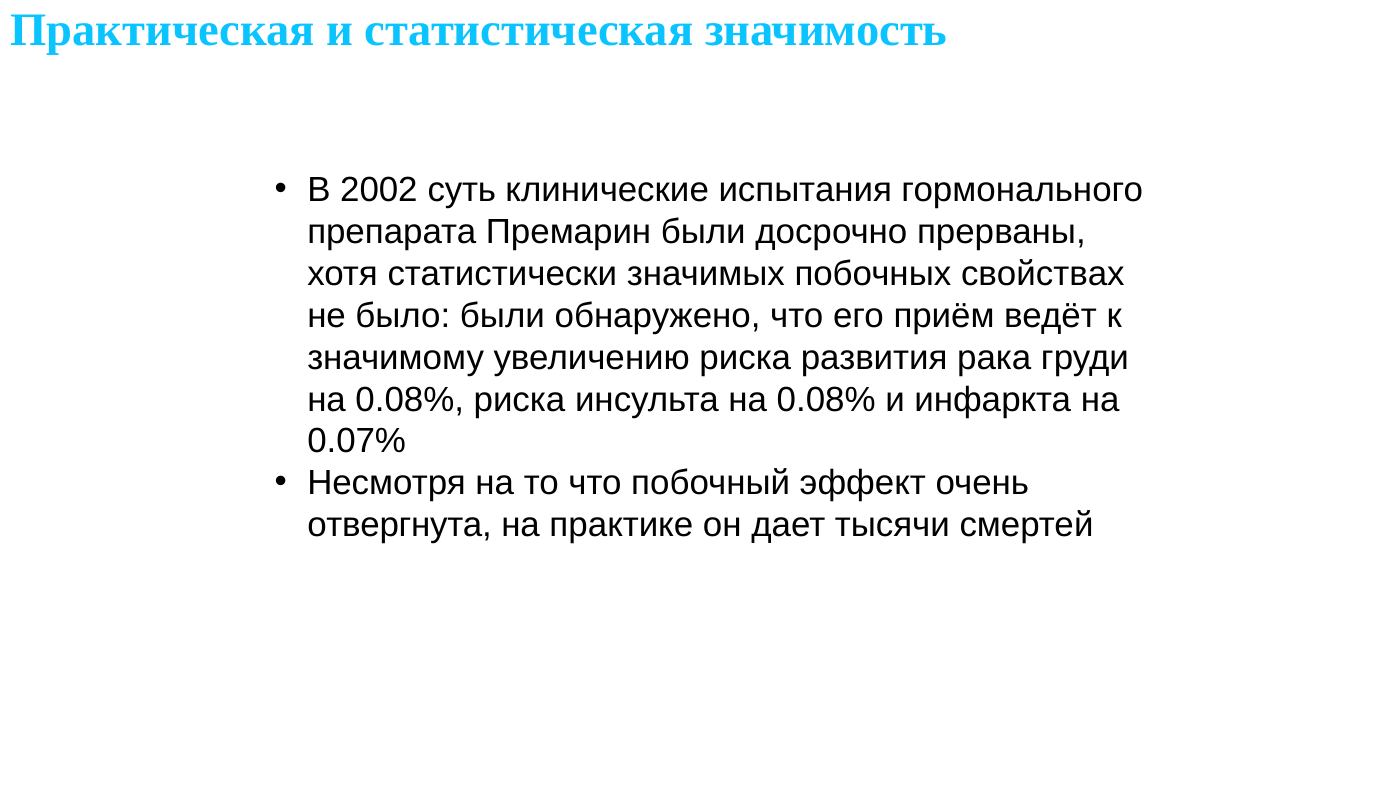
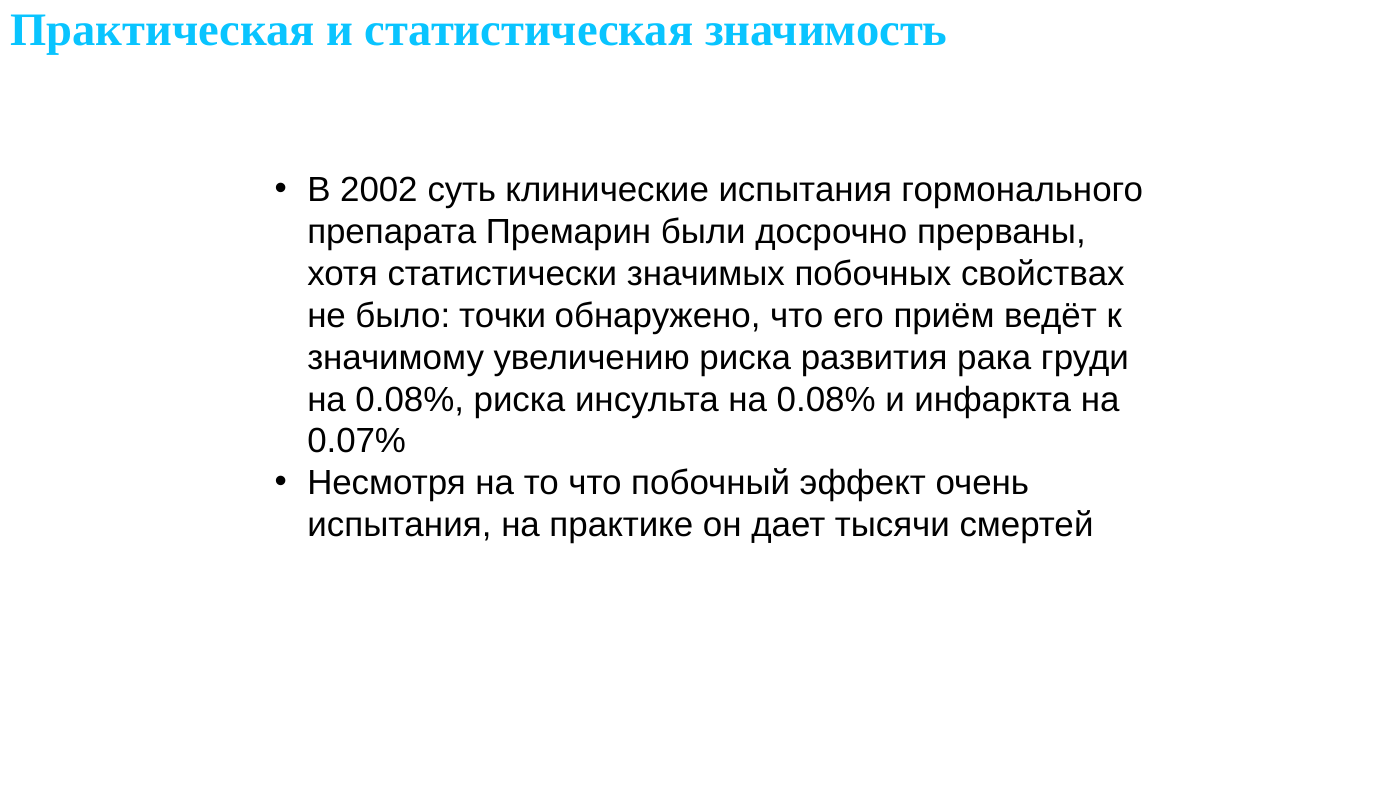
было были: были -> точки
отвергнута at (400, 525): отвергнута -> испытания
